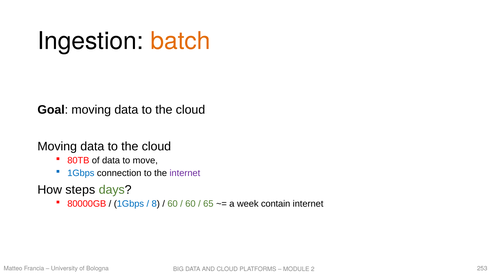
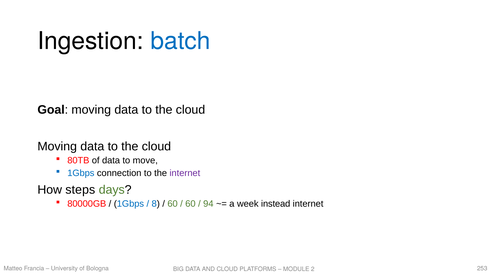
batch colour: orange -> blue
65: 65 -> 94
contain: contain -> instead
